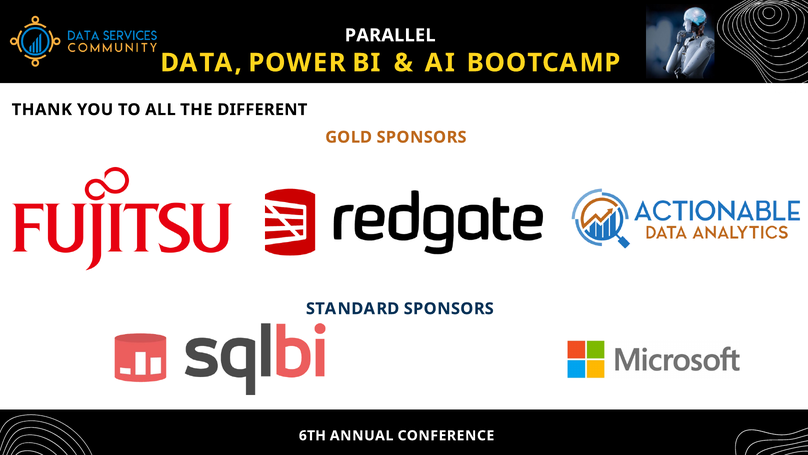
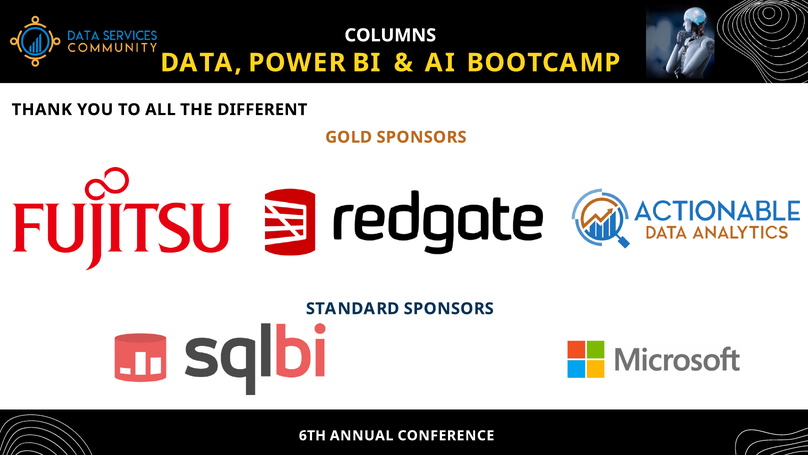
PARALLEL: PARALLEL -> COLUMNS
